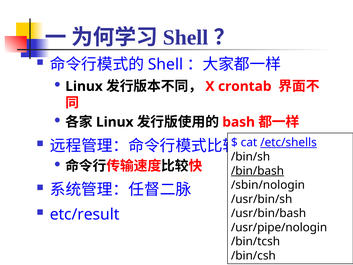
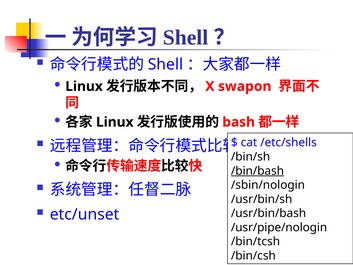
crontab: crontab -> swapon
/etc/shells underline: present -> none
etc/result: etc/result -> etc/unset
